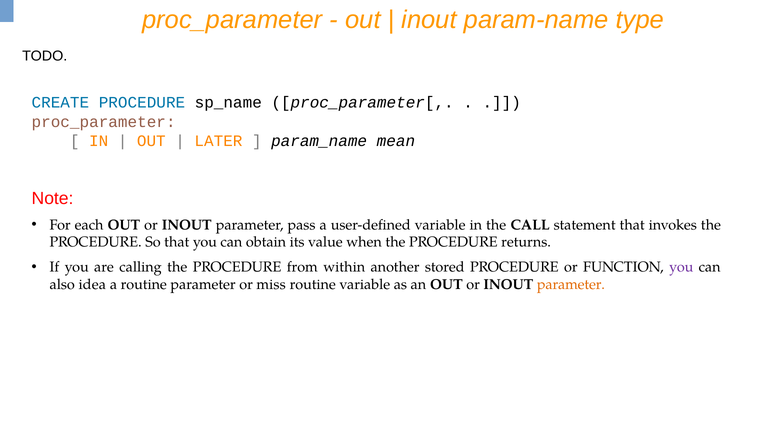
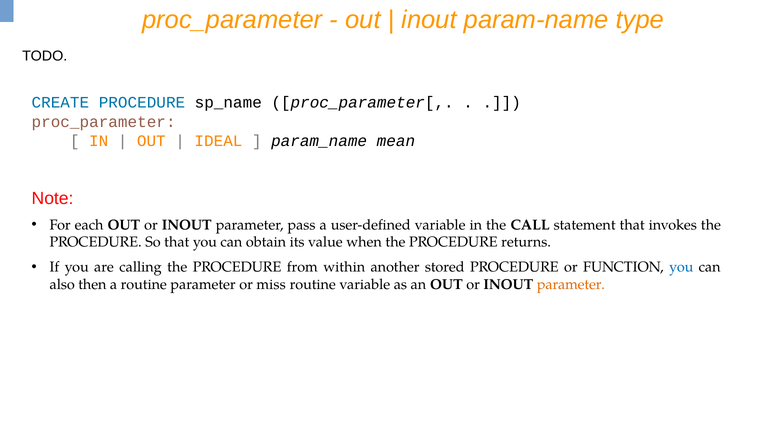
LATER: LATER -> IDEAL
you at (681, 267) colour: purple -> blue
idea: idea -> then
